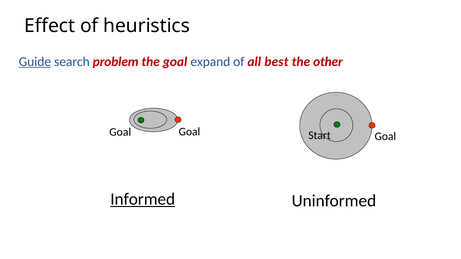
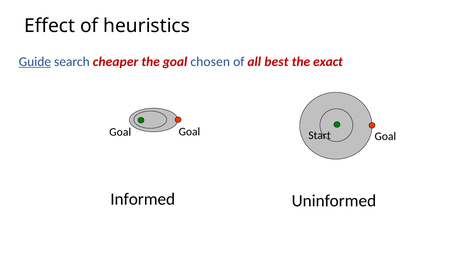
problem: problem -> cheaper
expand: expand -> chosen
other: other -> exact
Informed underline: present -> none
